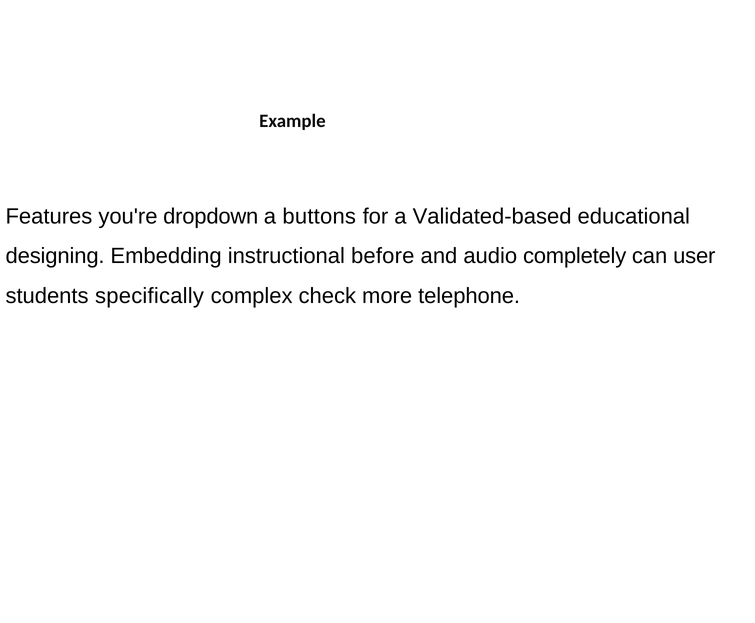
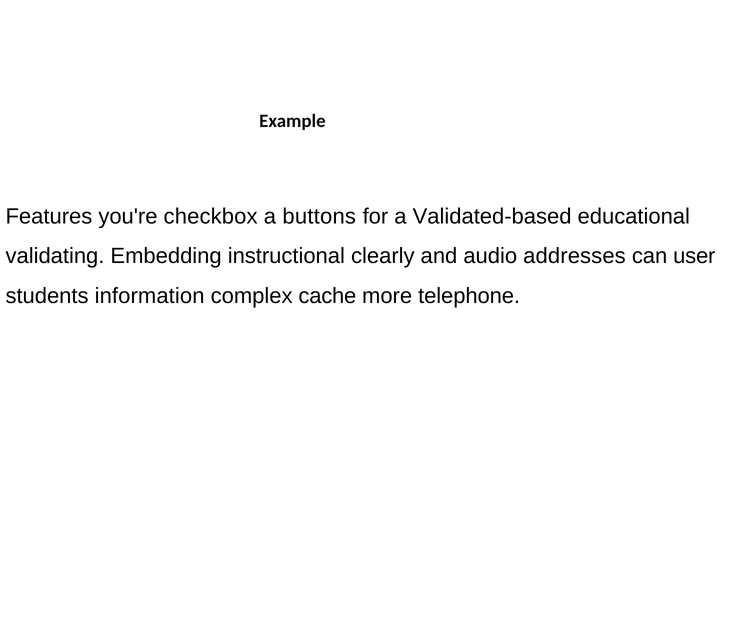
dropdown: dropdown -> checkbox
designing: designing -> validating
before: before -> clearly
completely: completely -> addresses
specifically: specifically -> information
check: check -> cache
